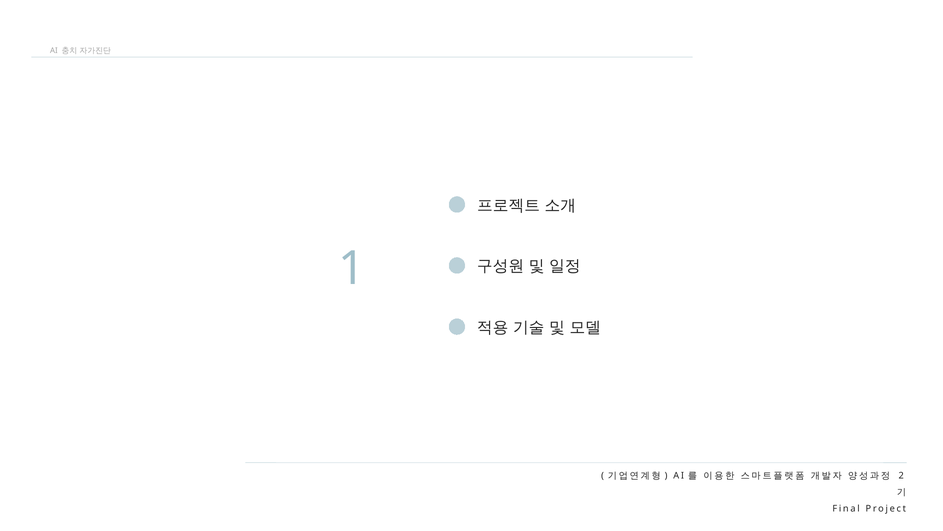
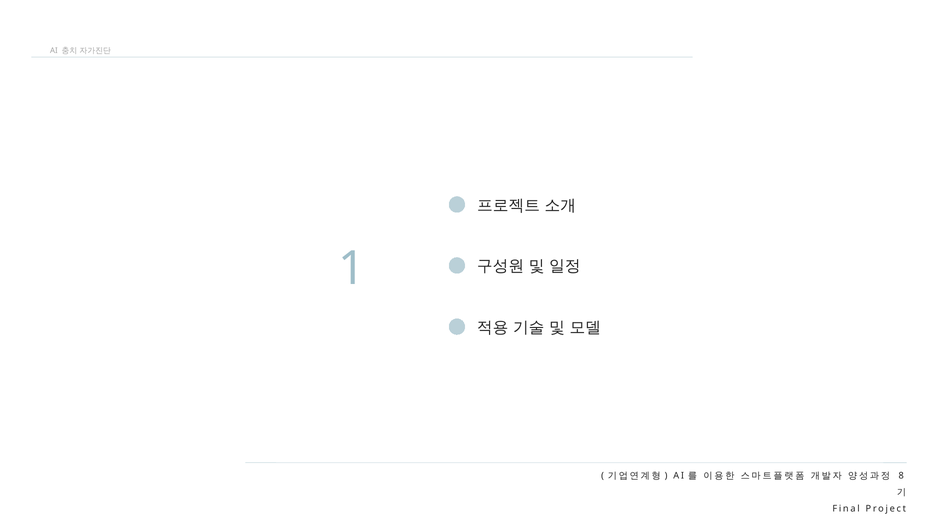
2: 2 -> 8
